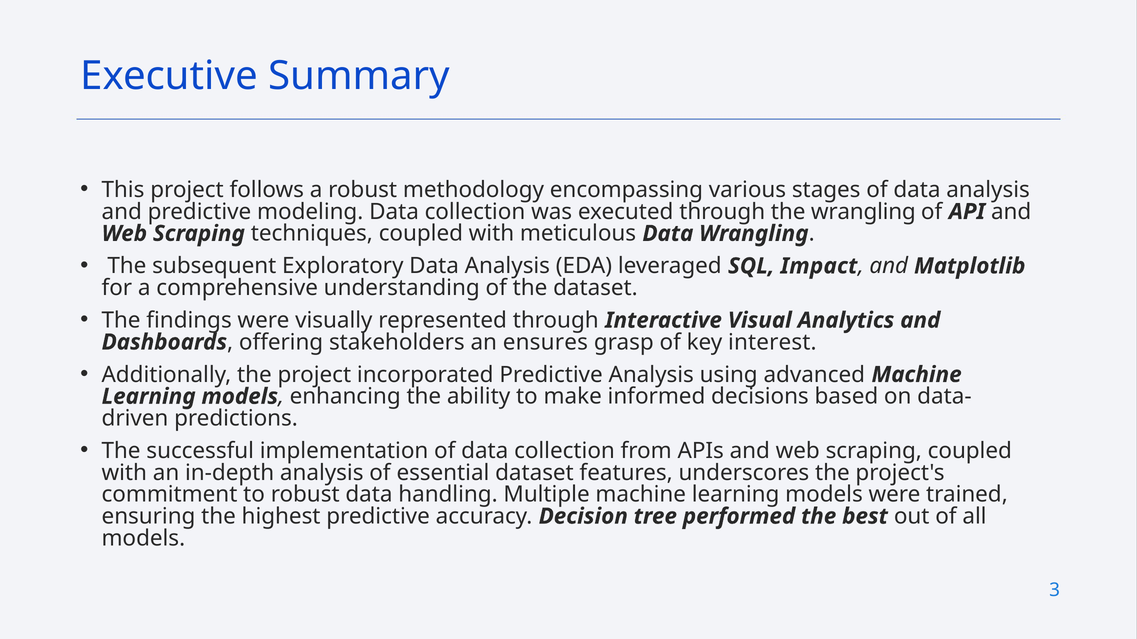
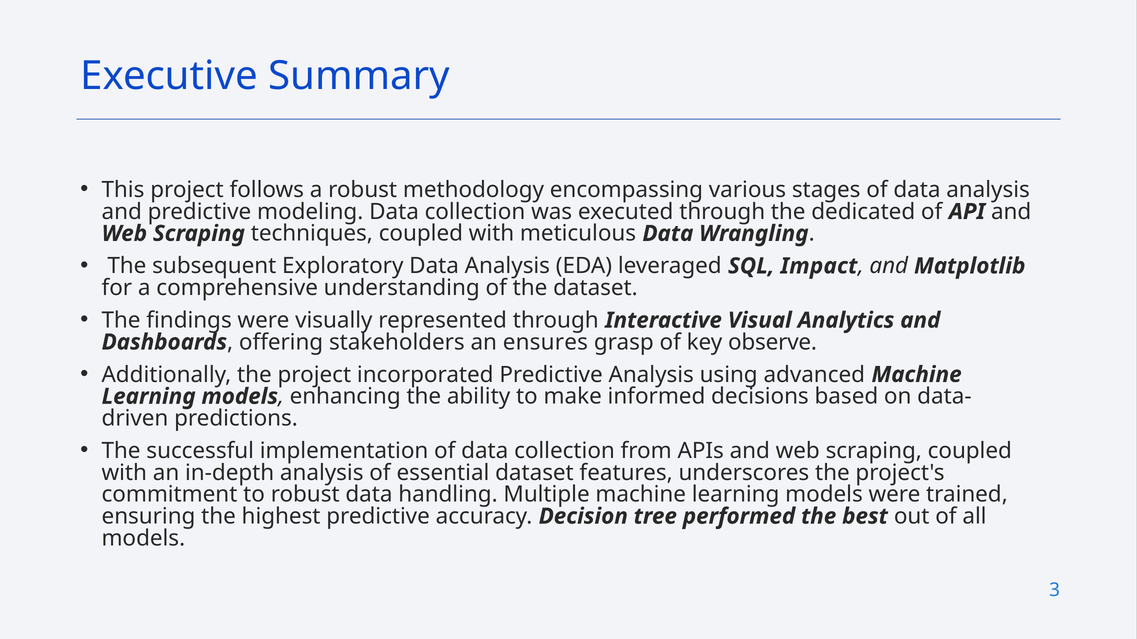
the wrangling: wrangling -> dedicated
interest: interest -> observe
